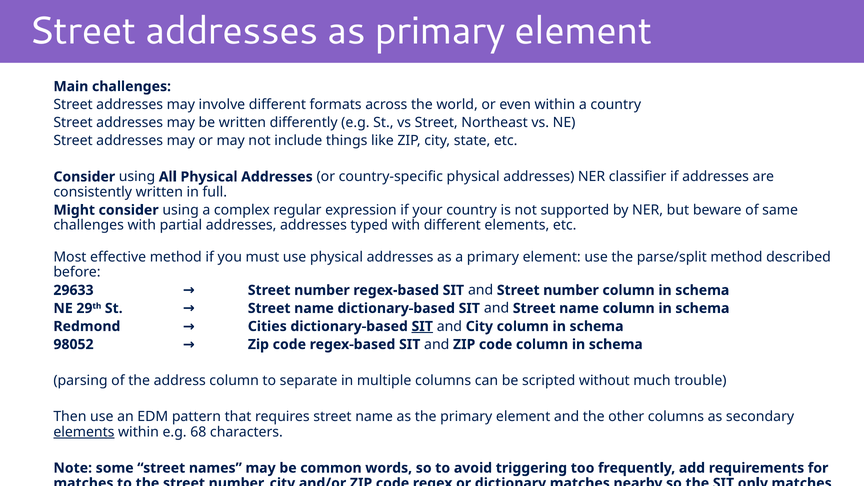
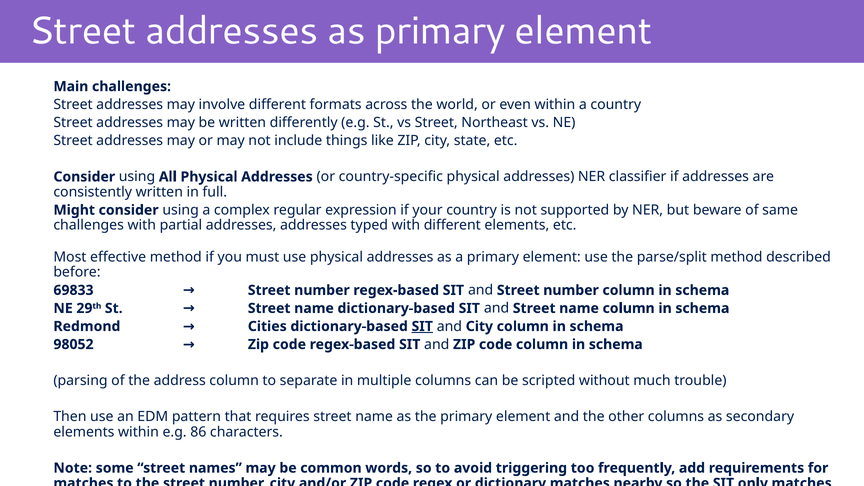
29633: 29633 -> 69833
elements at (84, 432) underline: present -> none
68: 68 -> 86
